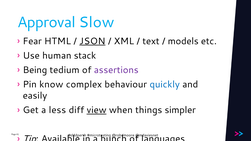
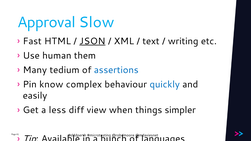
Fear: Fear -> Fast
models: models -> writing
stack: stack -> them
Being: Being -> Many
assertions colour: purple -> blue
view underline: present -> none
